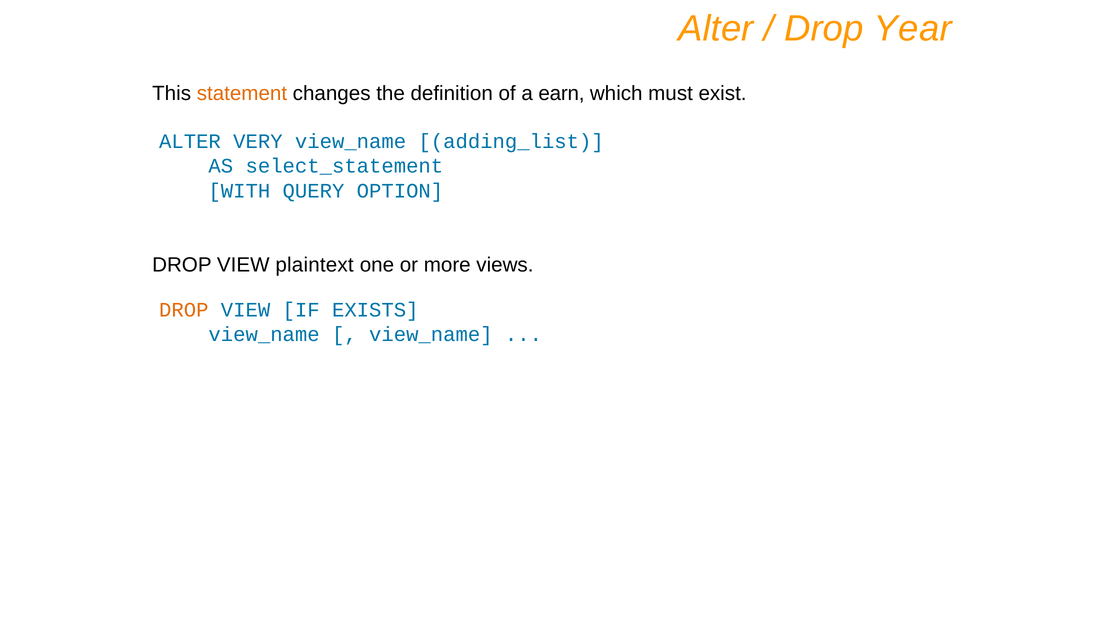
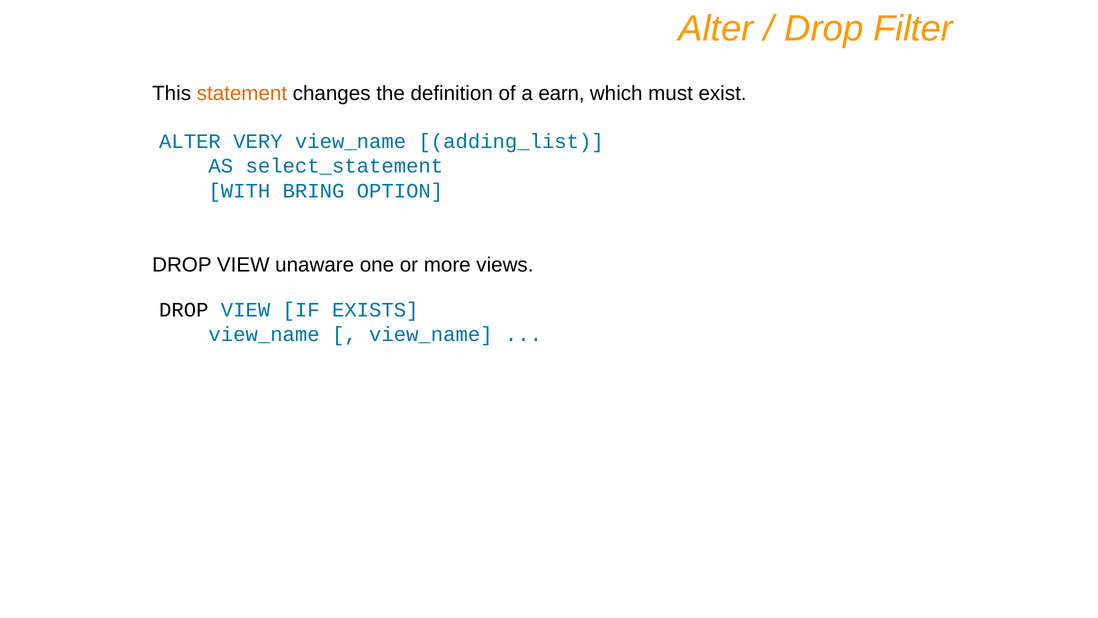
Year: Year -> Filter
QUERY: QUERY -> BRING
plaintext: plaintext -> unaware
DROP at (184, 310) colour: orange -> black
